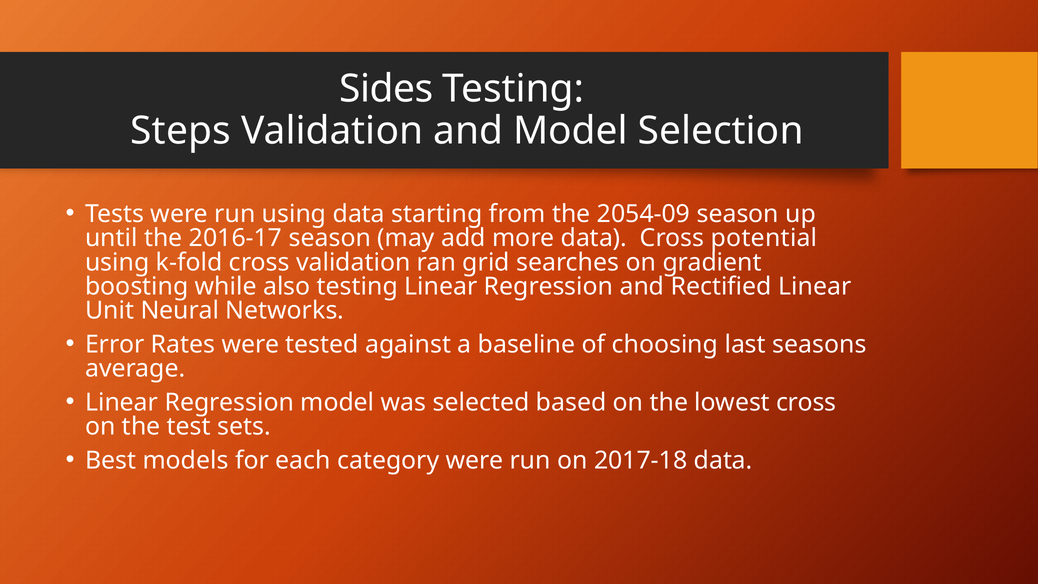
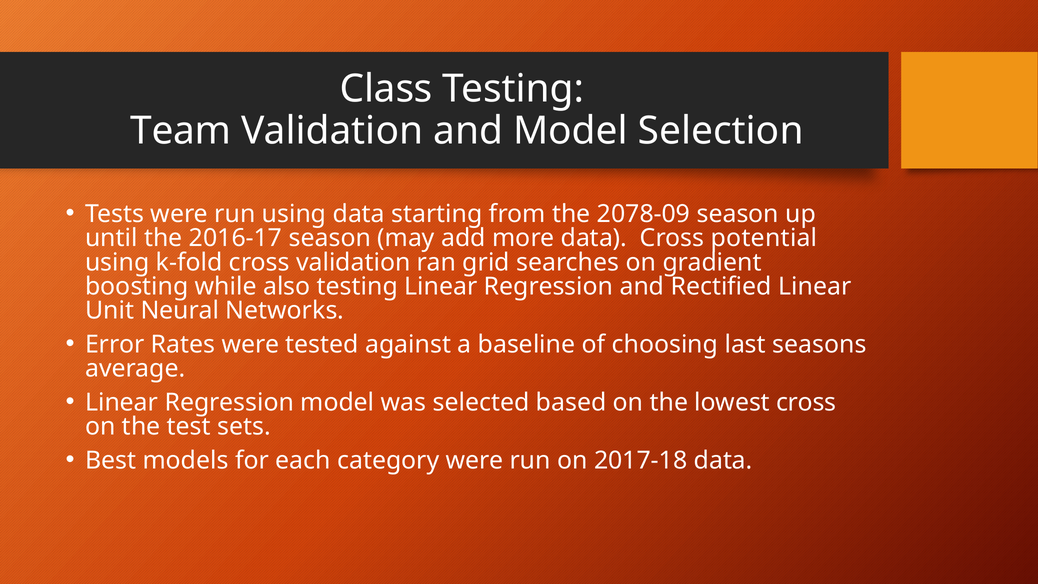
Sides: Sides -> Class
Steps: Steps -> Team
2054-09: 2054-09 -> 2078-09
